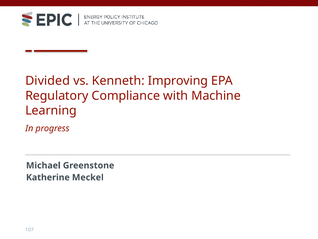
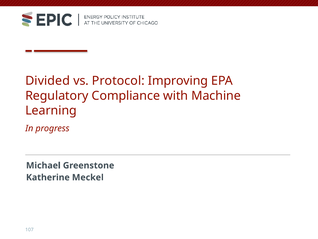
Kenneth: Kenneth -> Protocol
